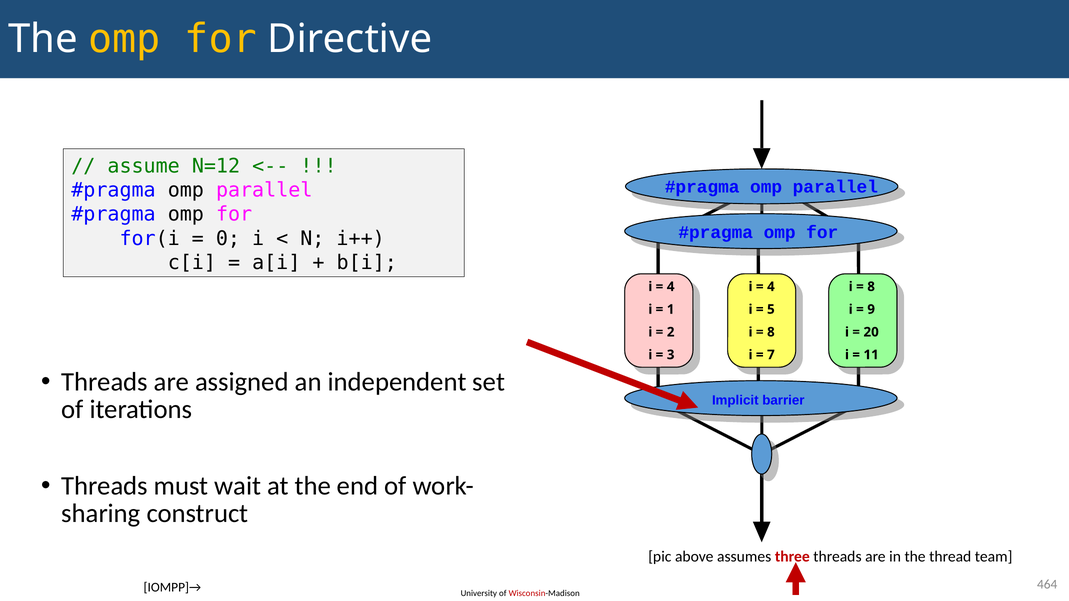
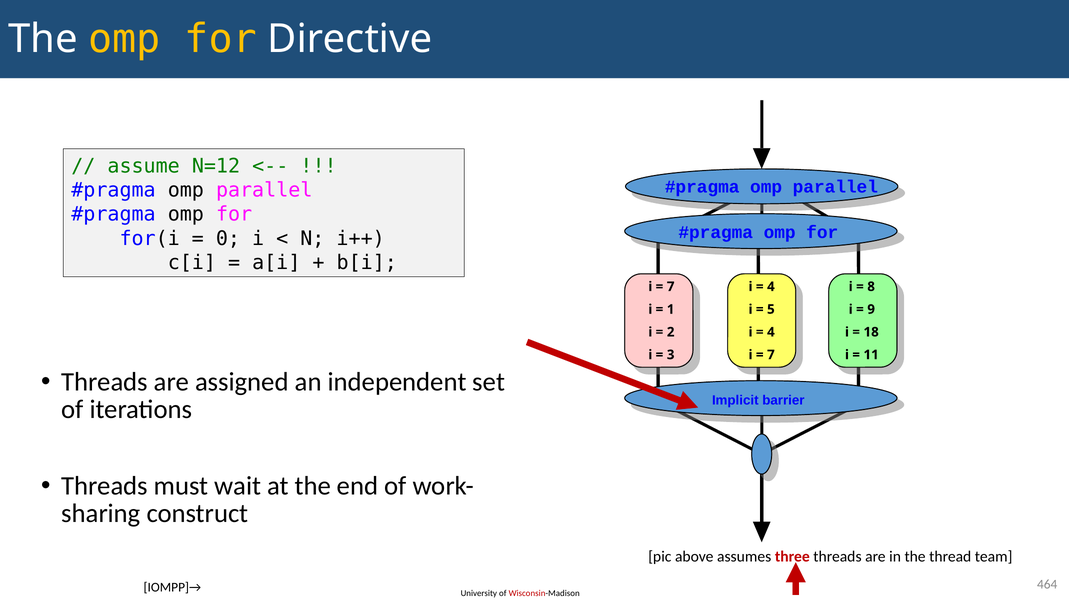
4 at (671, 287): 4 -> 7
8 at (771, 332): 8 -> 4
20: 20 -> 18
